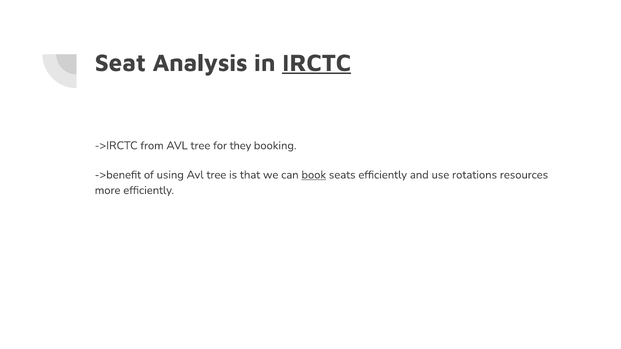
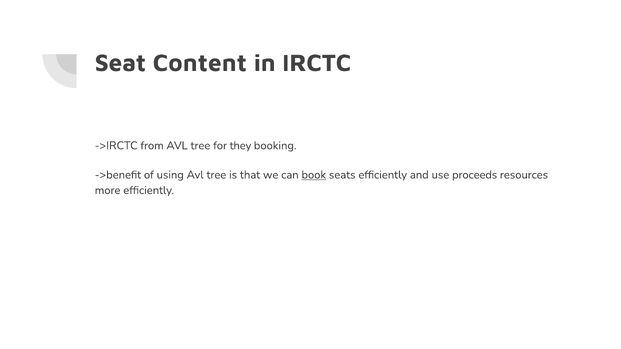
Analysis: Analysis -> Content
IRCTC underline: present -> none
rotations: rotations -> proceeds
